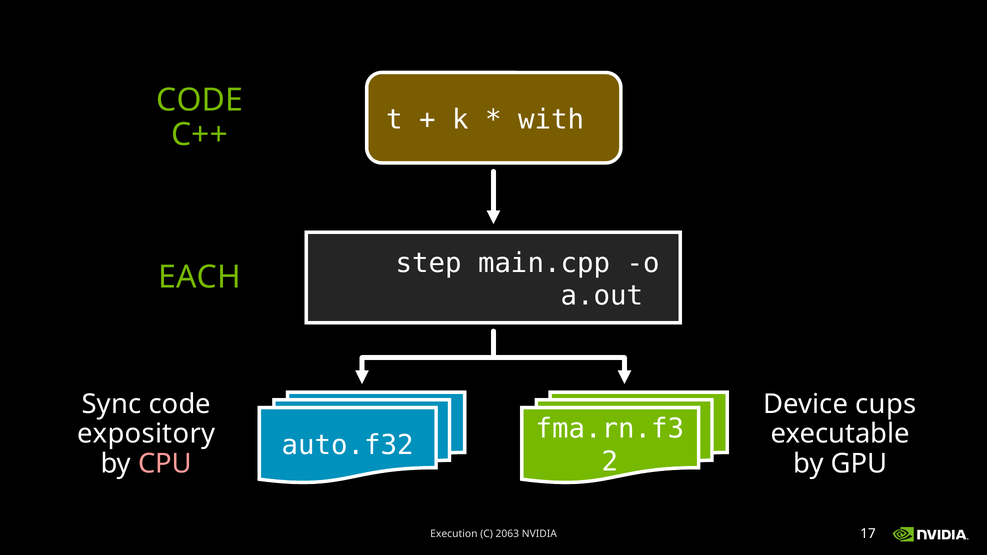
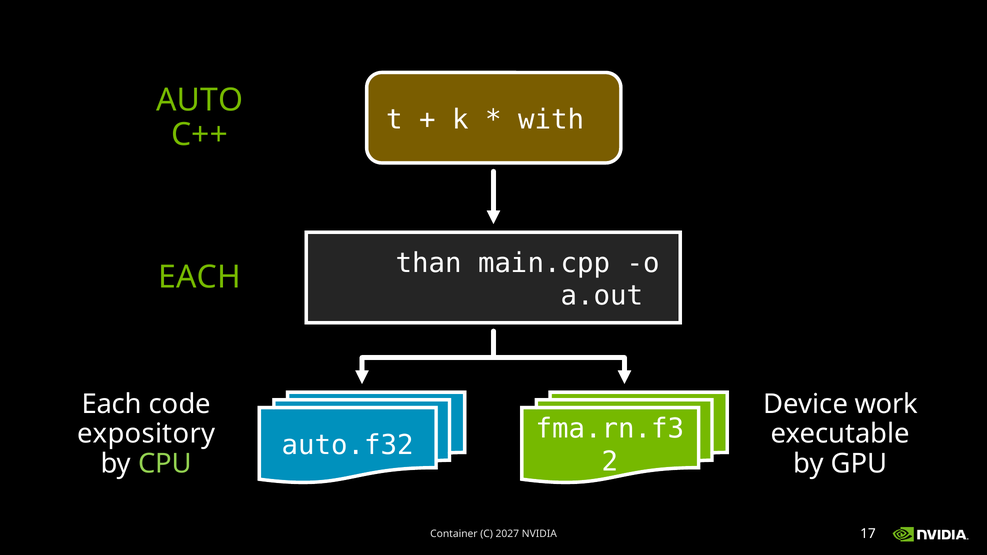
CODE at (200, 100): CODE -> AUTO
step: step -> than
Sync at (112, 404): Sync -> Each
cups: cups -> work
CPU colour: pink -> light green
Execution: Execution -> Container
2063: 2063 -> 2027
